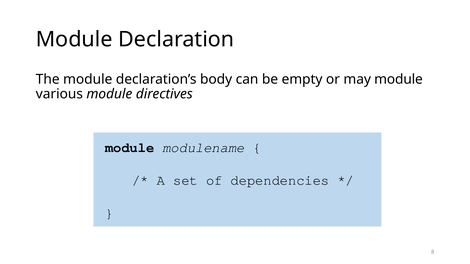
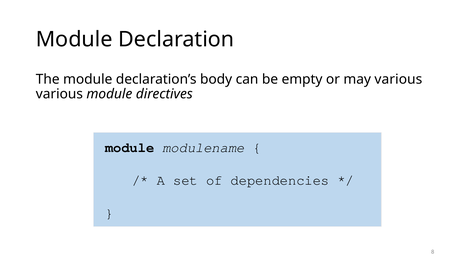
may module: module -> various
